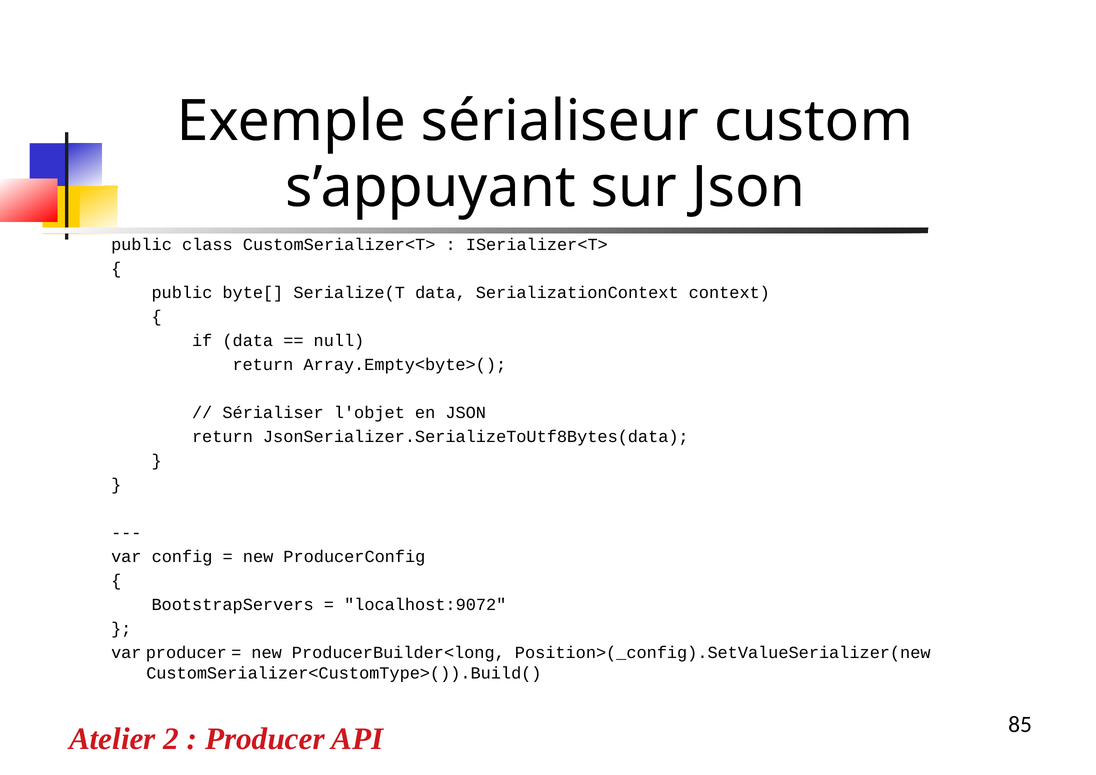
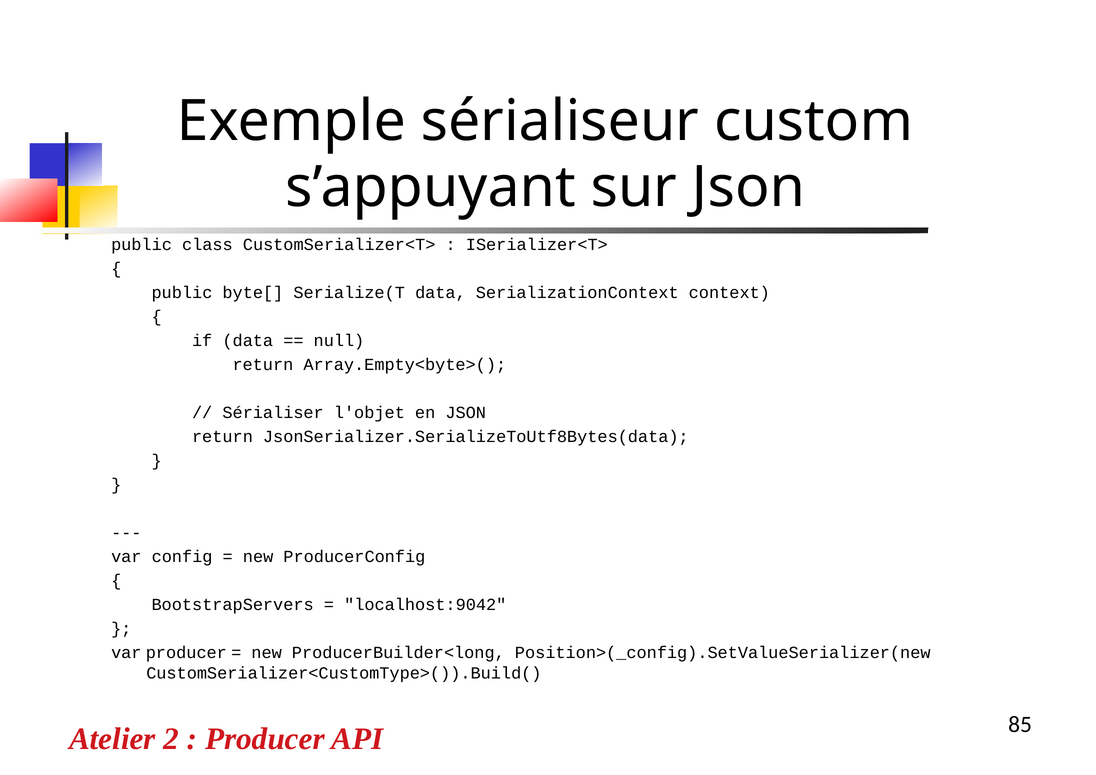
localhost:9072: localhost:9072 -> localhost:9042
